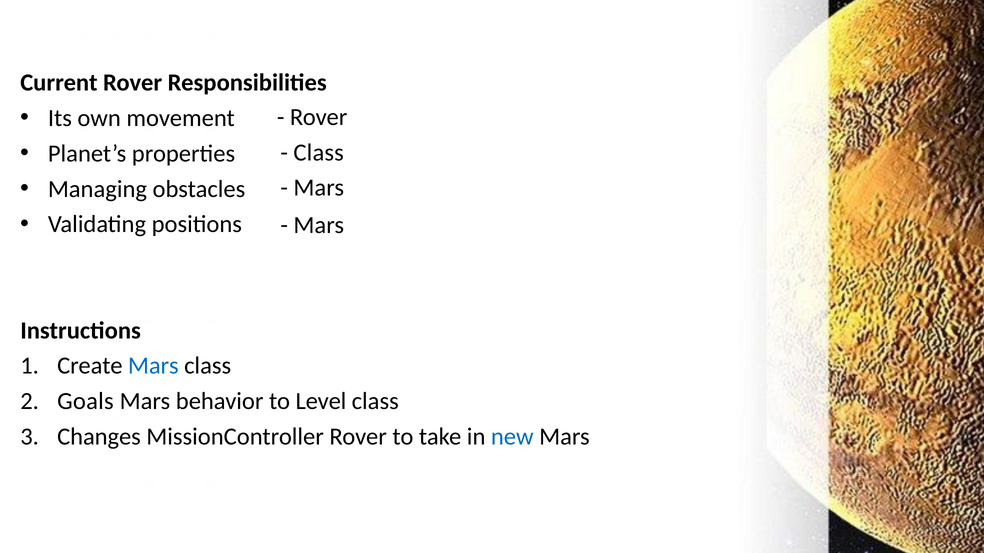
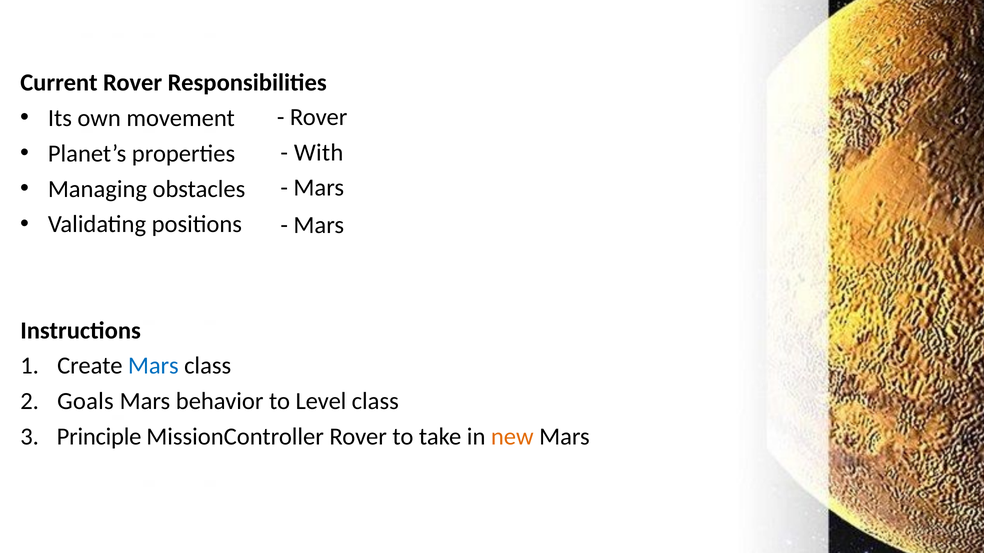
Class at (319, 153): Class -> With
Changes: Changes -> Principle
new colour: blue -> orange
